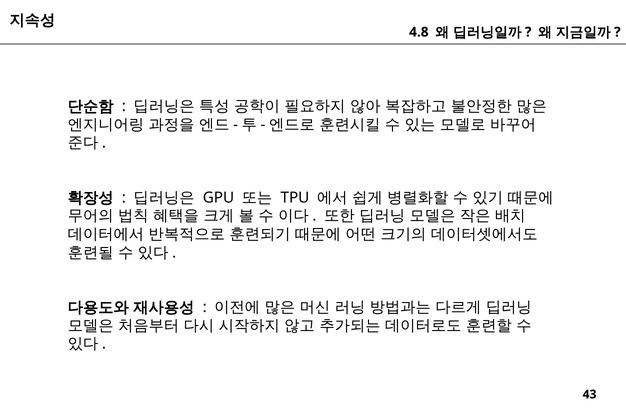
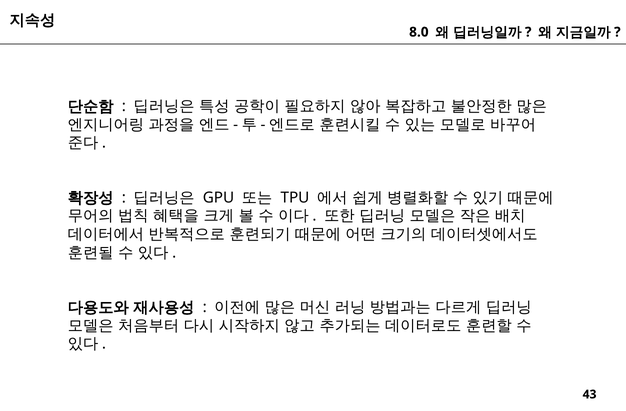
4.8: 4.8 -> 8.0
